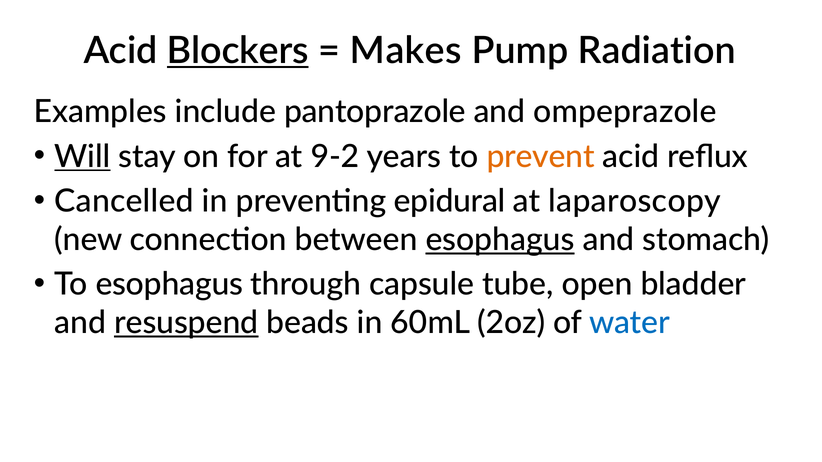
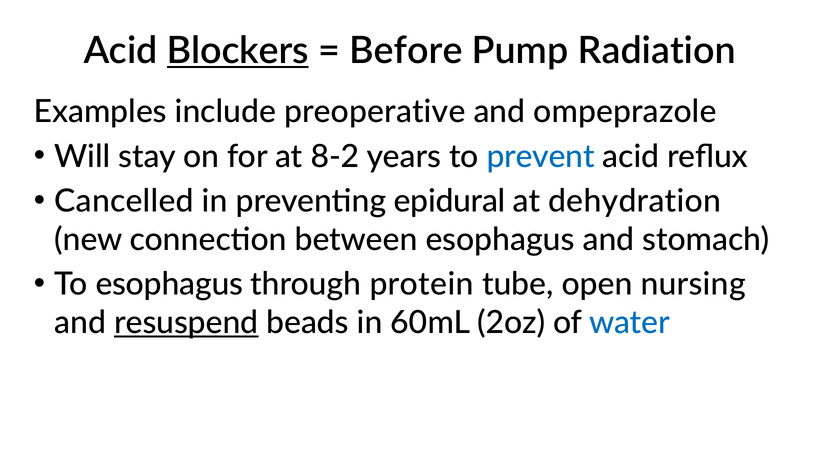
Makes: Makes -> Before
pantoprazole: pantoprazole -> preoperative
Will underline: present -> none
9-2: 9-2 -> 8-2
prevent colour: orange -> blue
laparoscopy: laparoscopy -> dehydration
esophagus at (500, 240) underline: present -> none
capsule: capsule -> protein
bladder: bladder -> nursing
